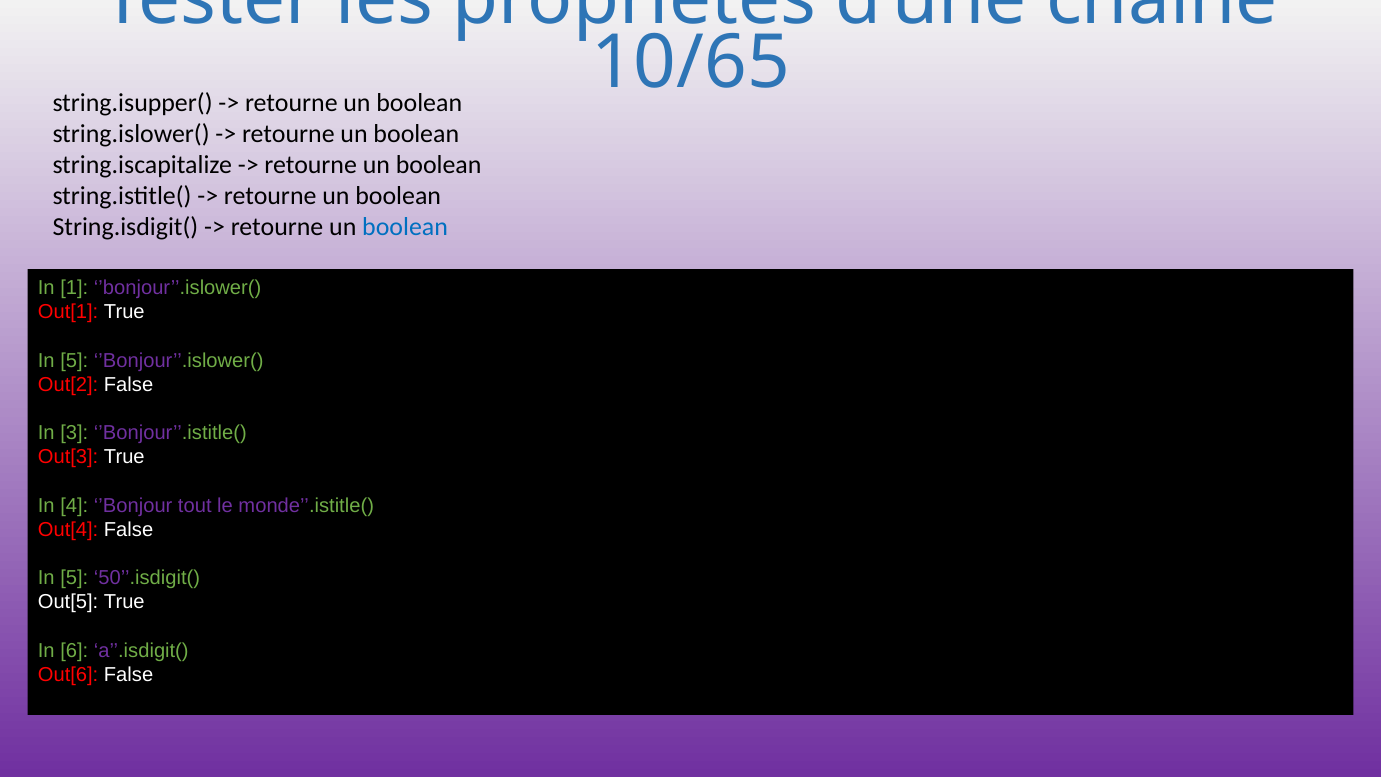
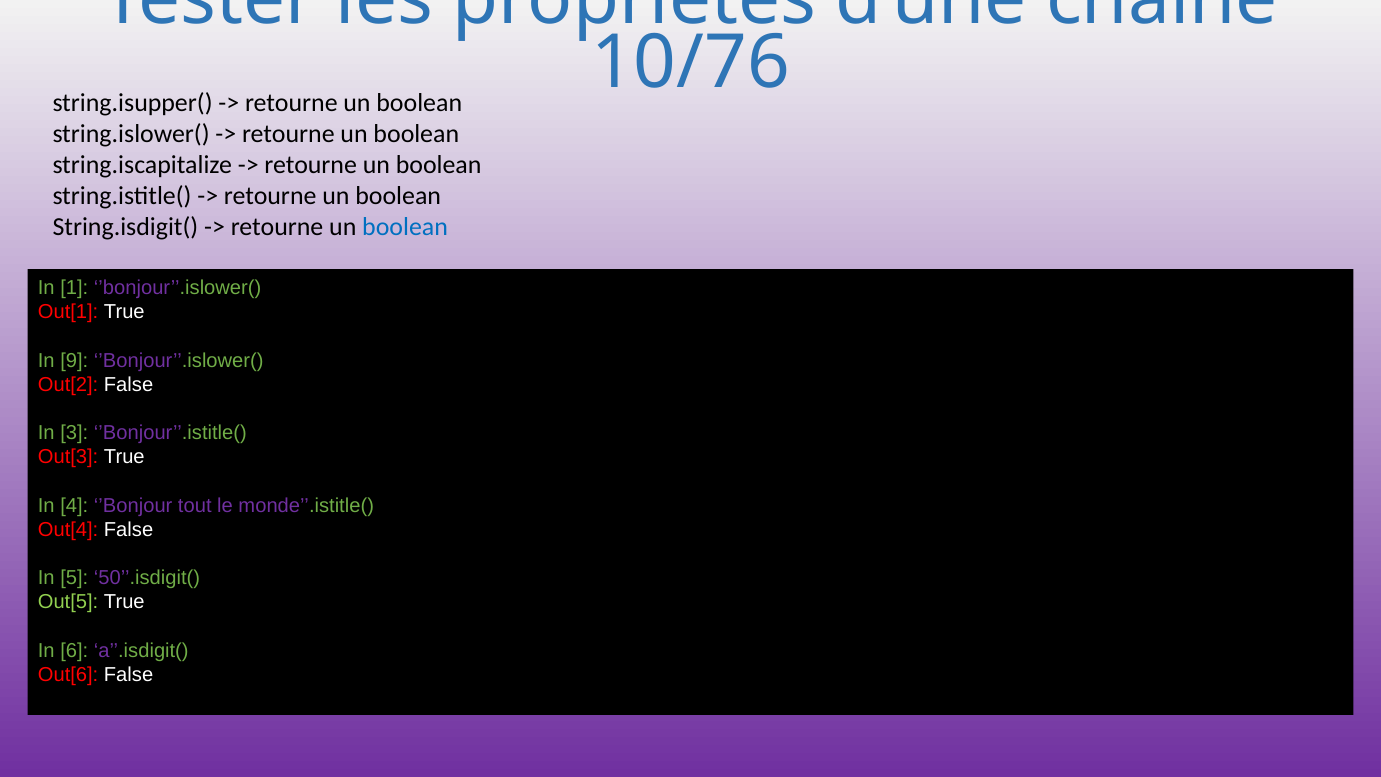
10/65: 10/65 -> 10/76
5 at (74, 360): 5 -> 9
Out[5 colour: white -> light green
